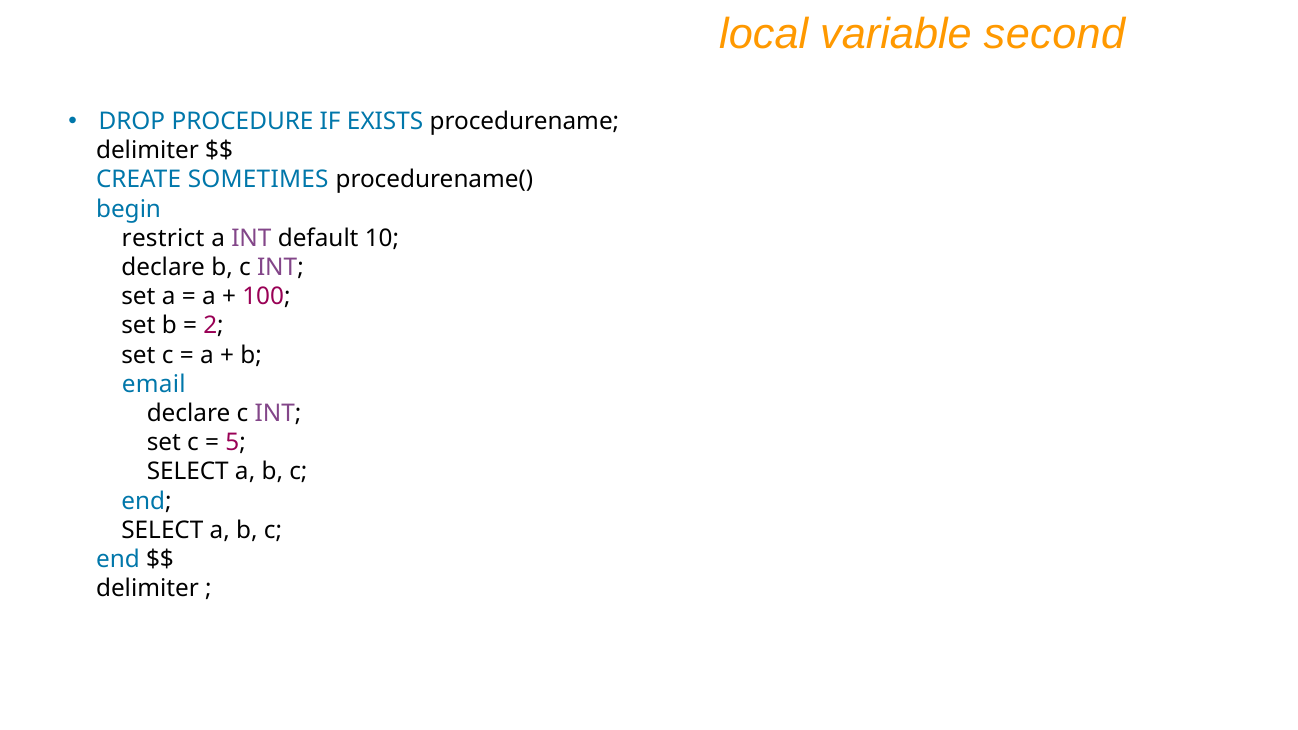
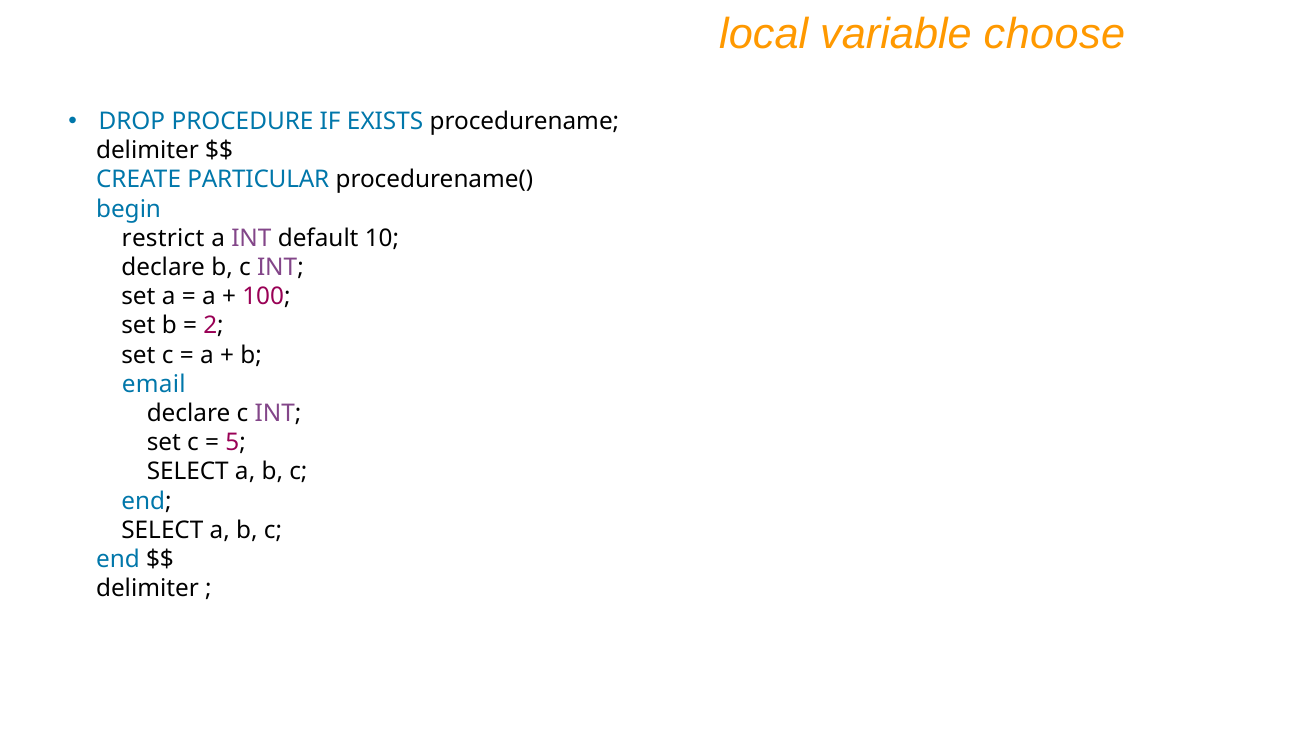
second: second -> choose
SOMETIMES: SOMETIMES -> PARTICULAR
